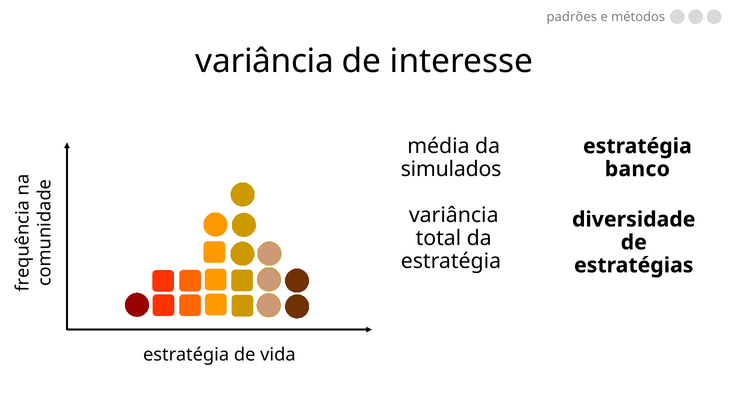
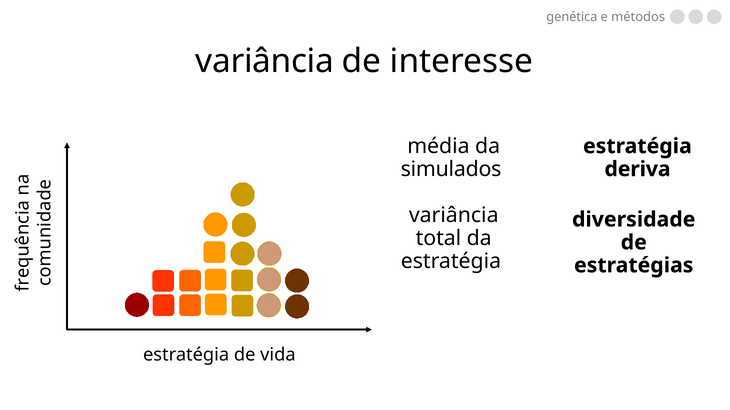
padrões: padrões -> genética
banco: banco -> deriva
